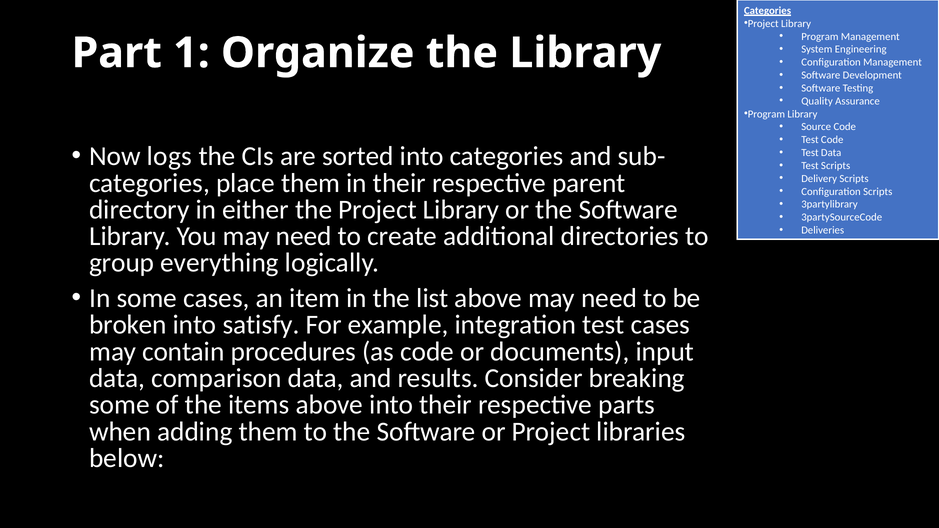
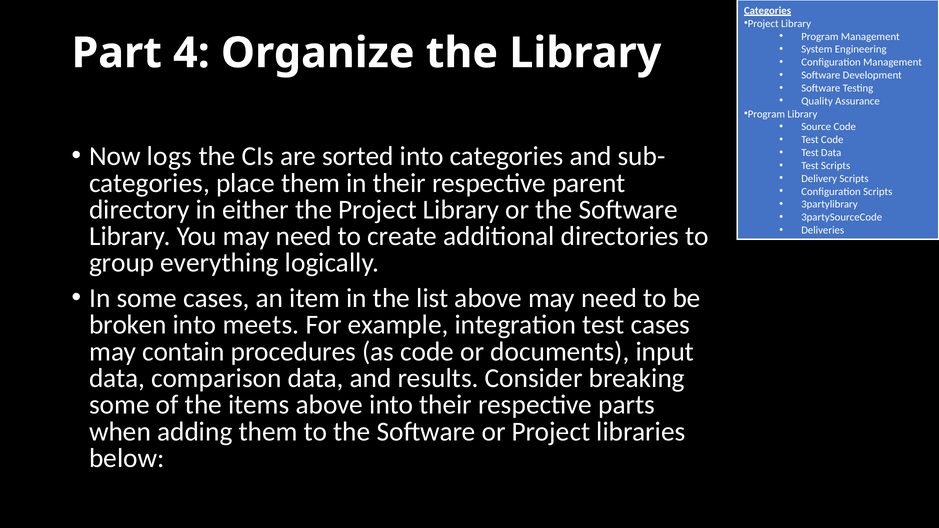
1: 1 -> 4
satisfy: satisfy -> meets
